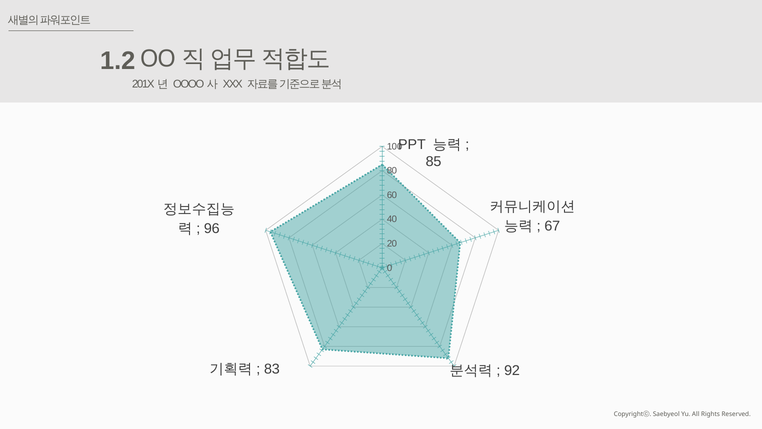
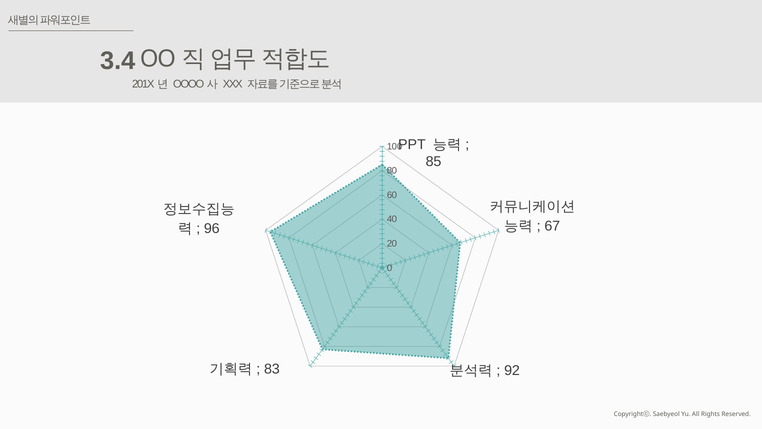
1.2: 1.2 -> 3.4
